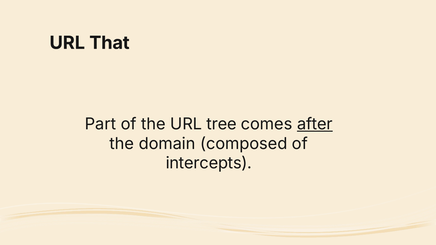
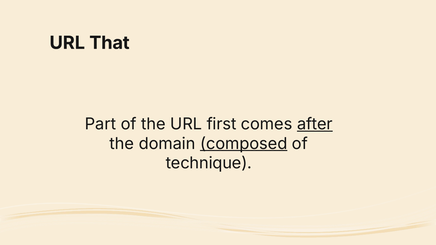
tree: tree -> first
composed underline: none -> present
intercepts: intercepts -> technique
